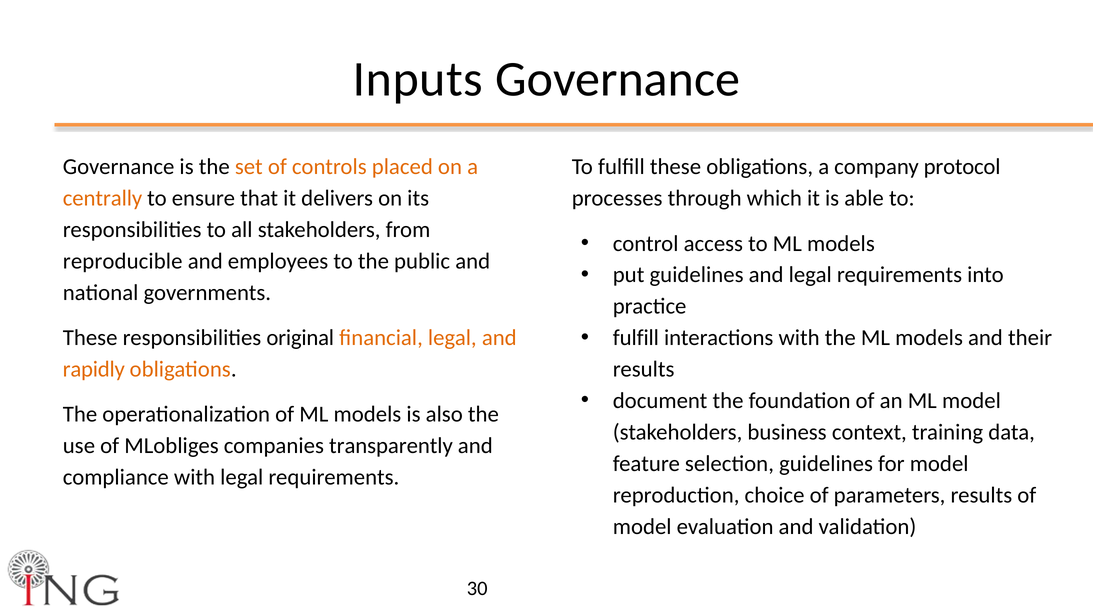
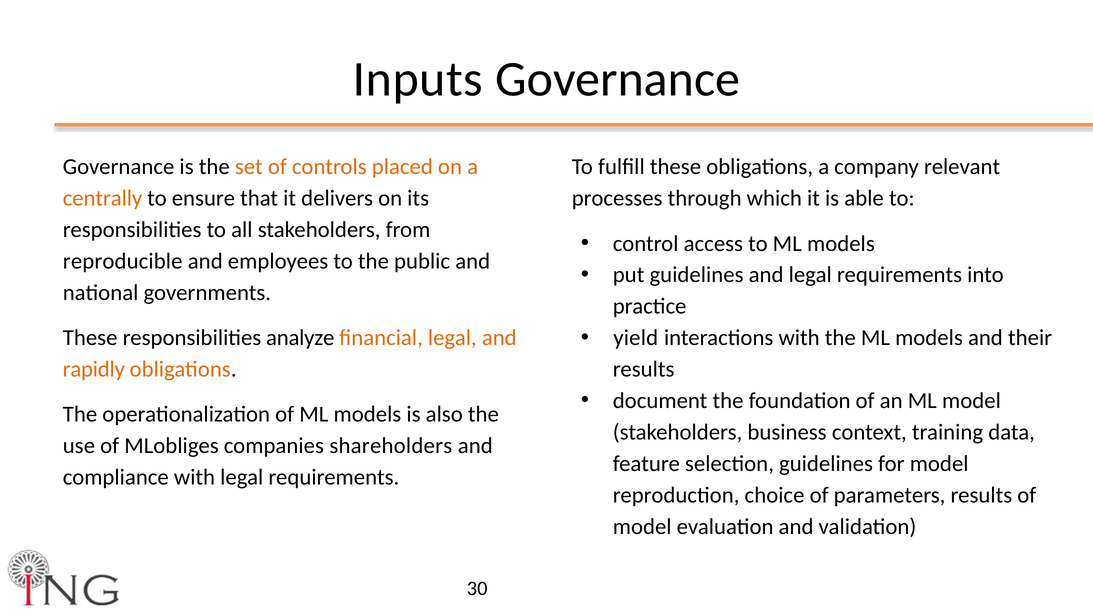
protocol: protocol -> relevant
fulfill at (636, 338): fulfill -> yield
original: original -> analyze
transparently: transparently -> shareholders
